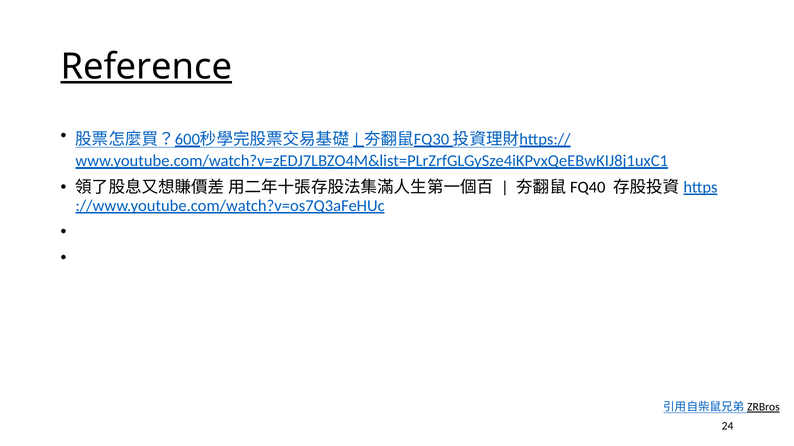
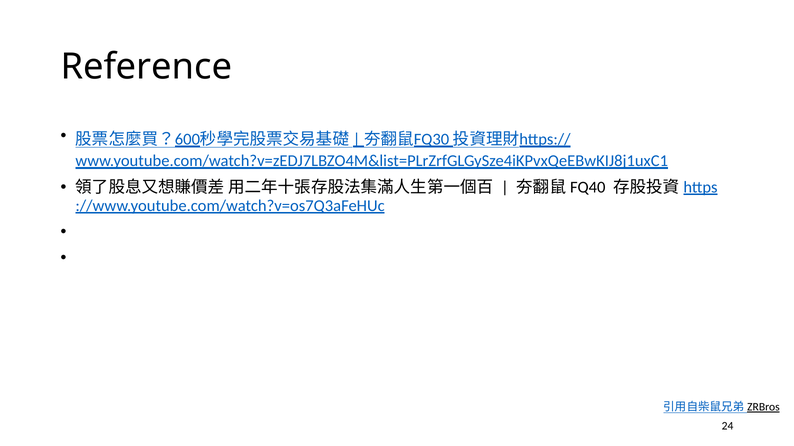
Reference underline: present -> none
